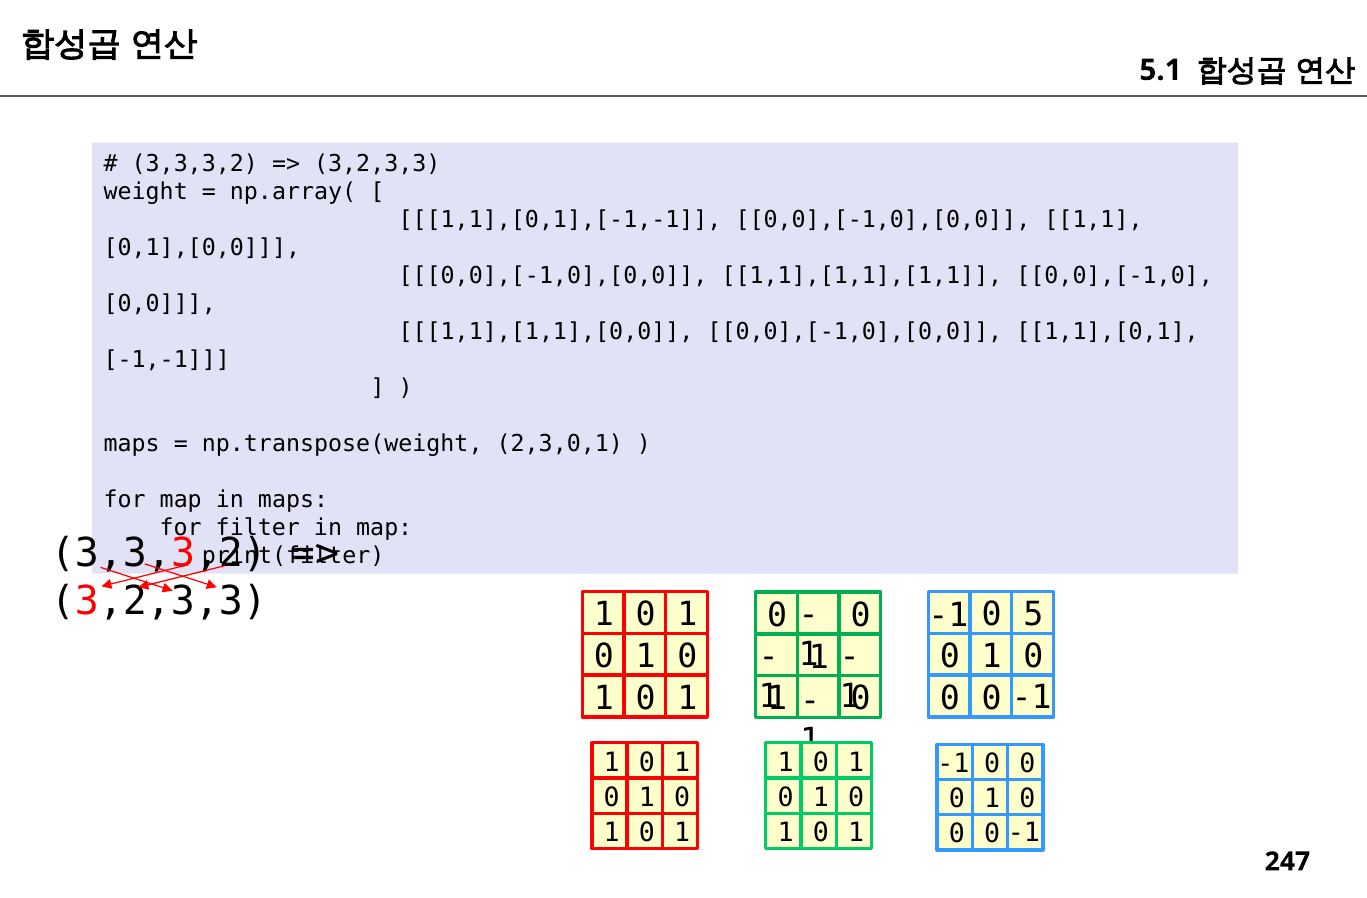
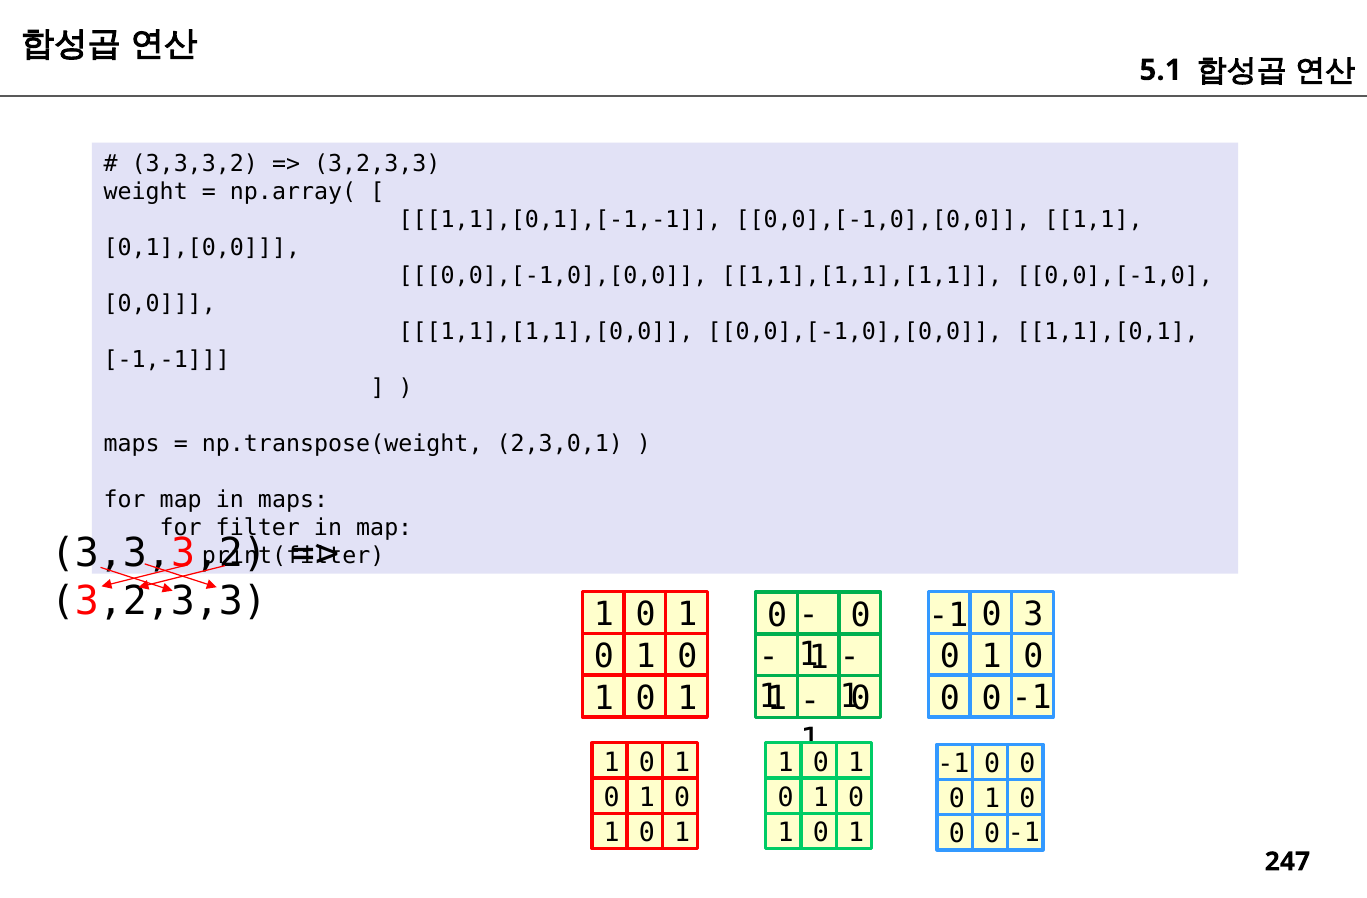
5: 5 -> 3
